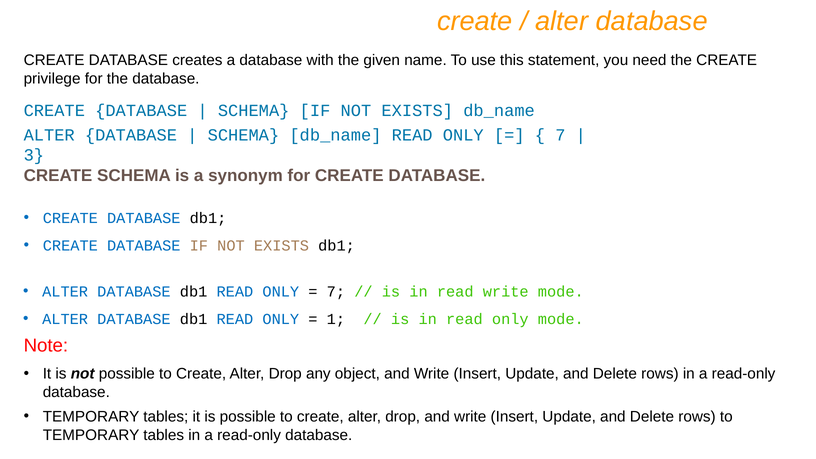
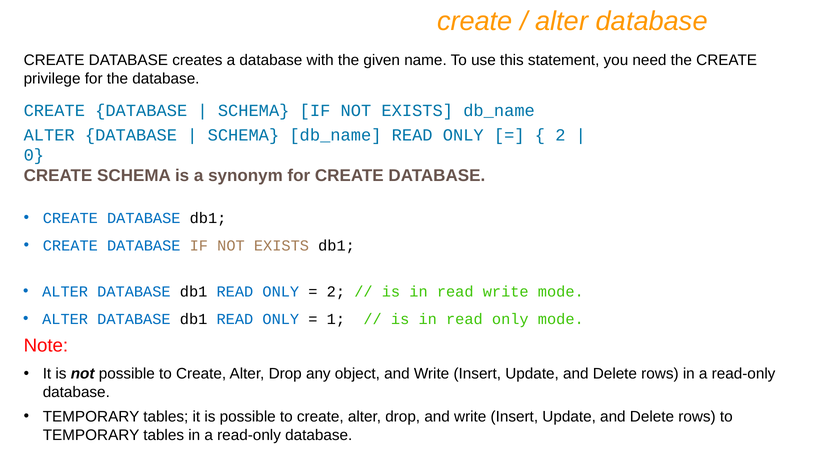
7 at (560, 135): 7 -> 2
3: 3 -> 0
7 at (336, 292): 7 -> 2
